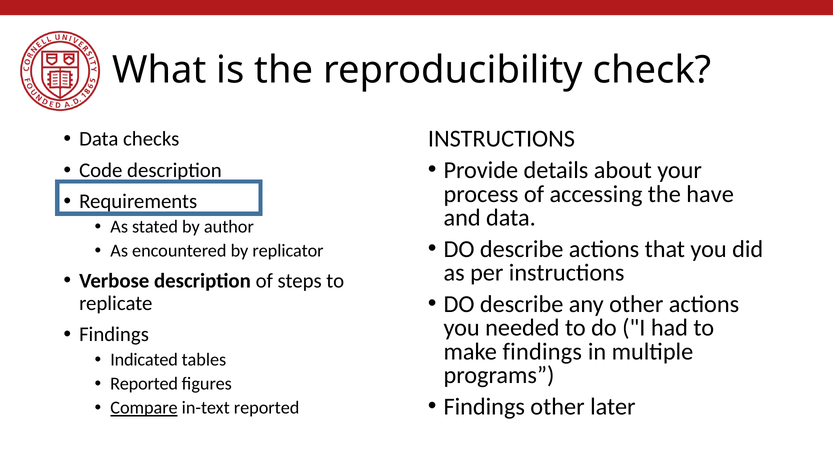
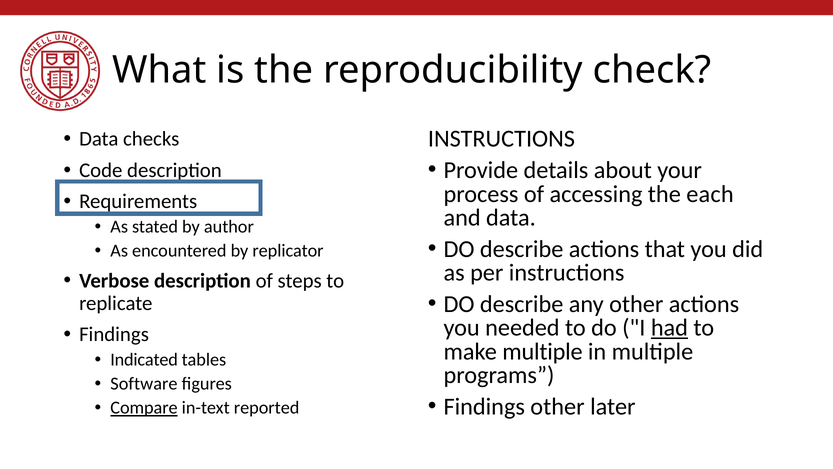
have: have -> each
had underline: none -> present
make findings: findings -> multiple
Reported at (144, 384): Reported -> Software
